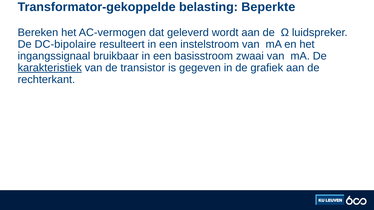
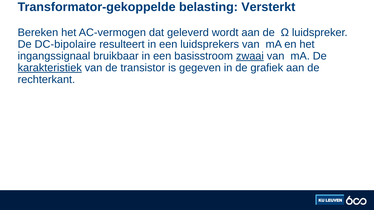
Beperkte: Beperkte -> Versterkt
instelstroom: instelstroom -> luidsprekers
zwaai underline: none -> present
